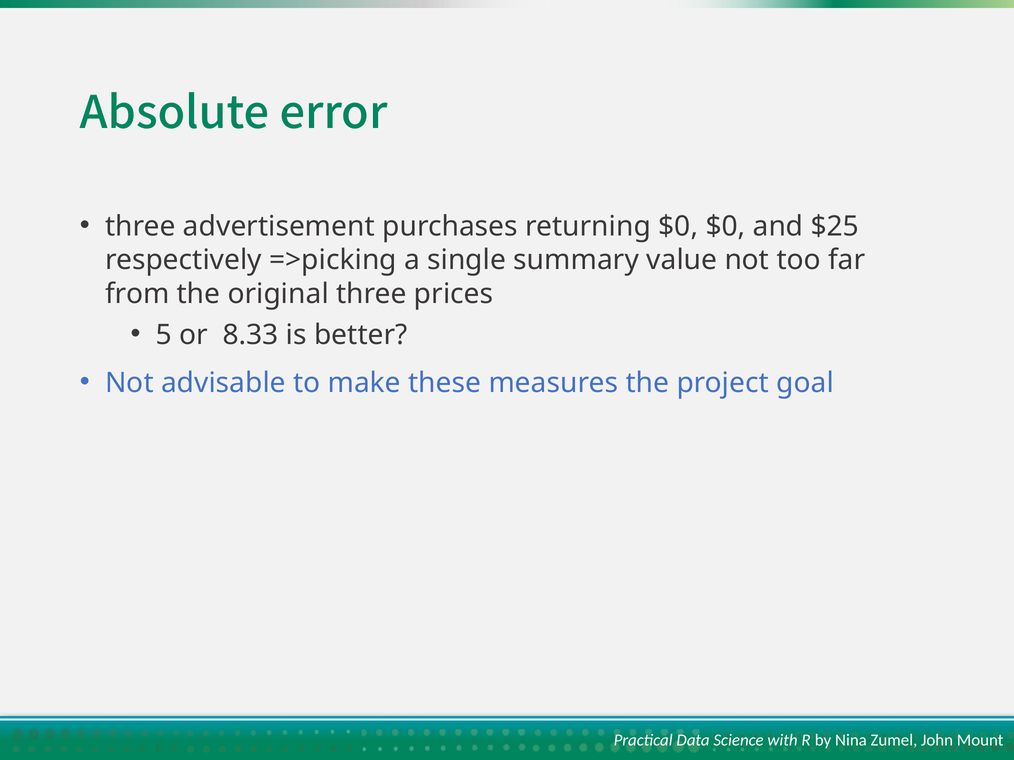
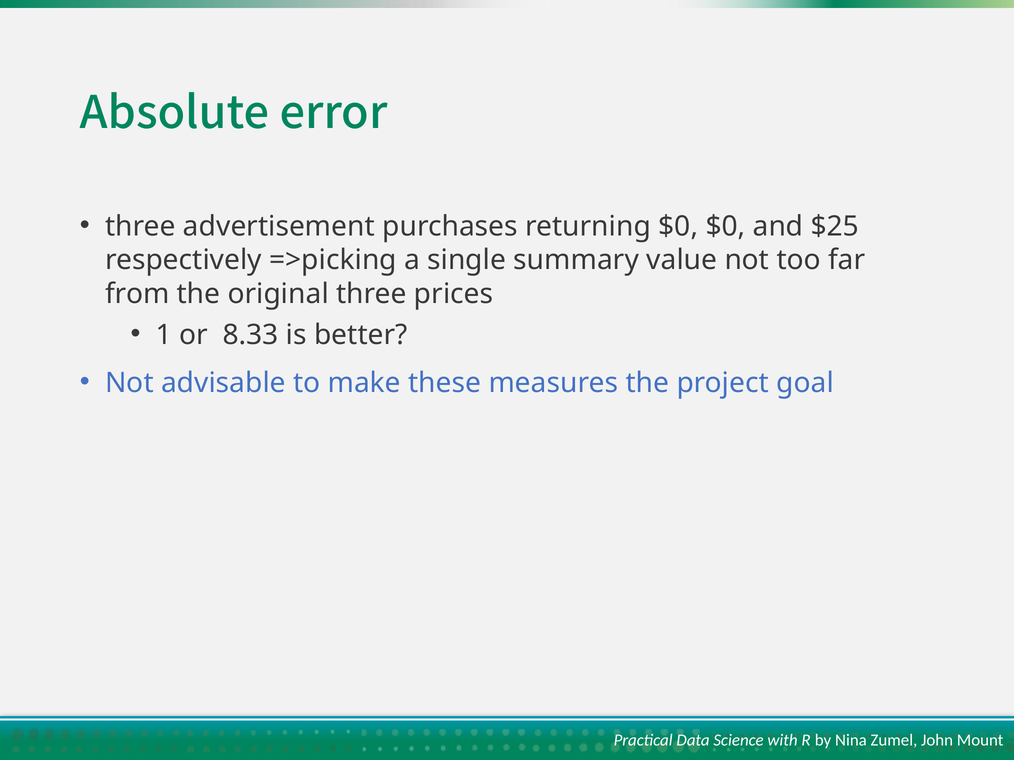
5: 5 -> 1
